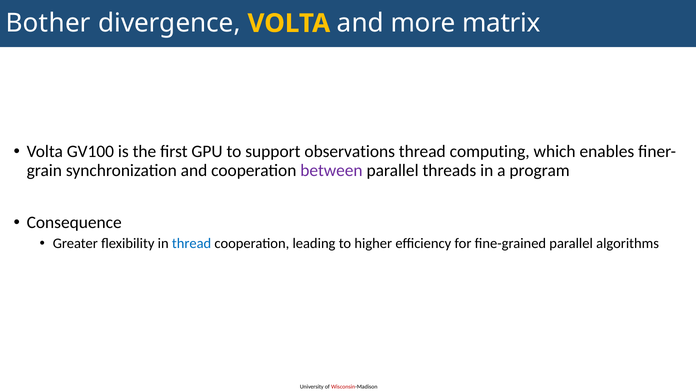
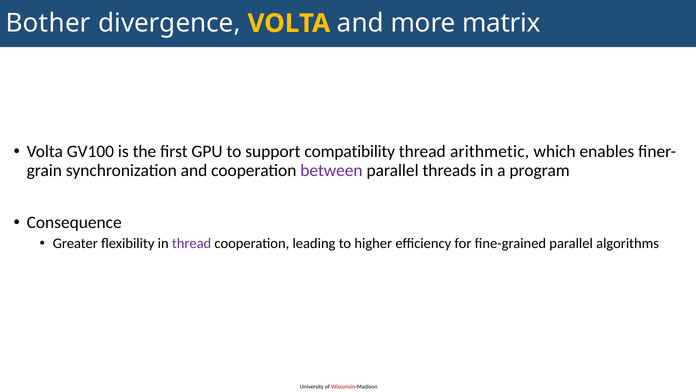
observations: observations -> compatibility
computing: computing -> arithmetic
thread at (192, 243) colour: blue -> purple
